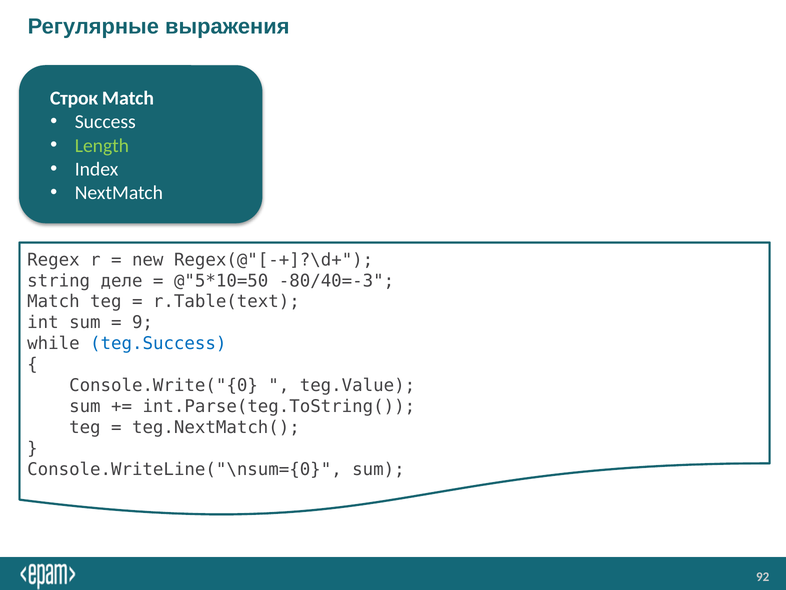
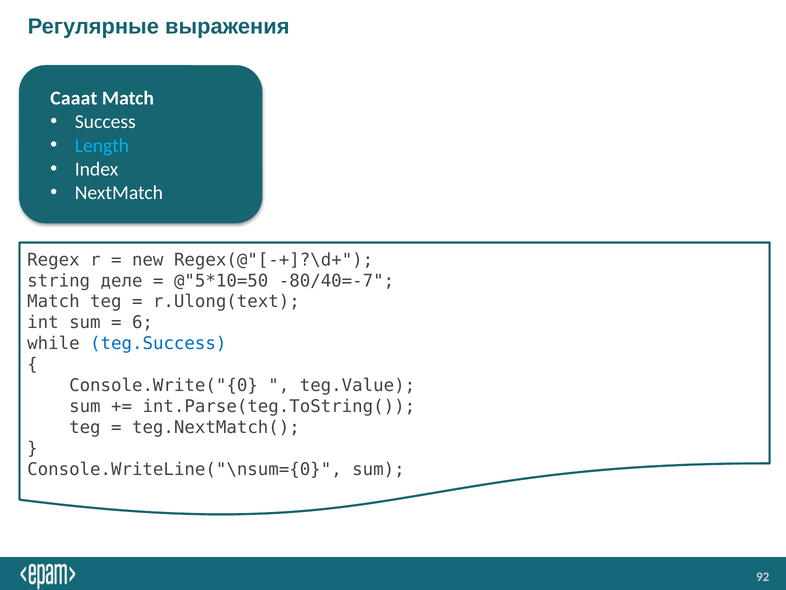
Строк: Строк -> Cаааt
Length colour: light green -> light blue
-80/40=-3: -80/40=-3 -> -80/40=-7
r.Table(text: r.Table(text -> r.Ulong(text
9: 9 -> 6
